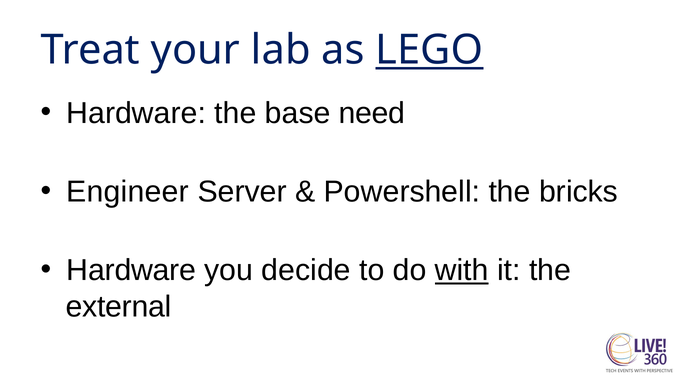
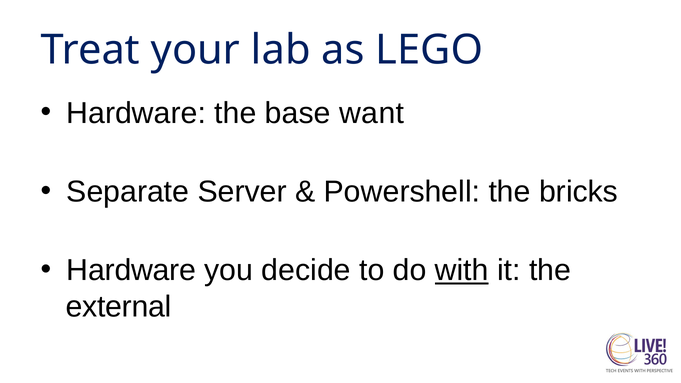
LEGO underline: present -> none
need: need -> want
Engineer: Engineer -> Separate
